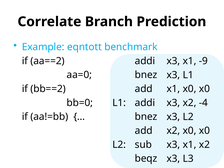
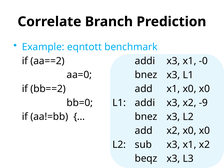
-9: -9 -> -0
-4: -4 -> -9
